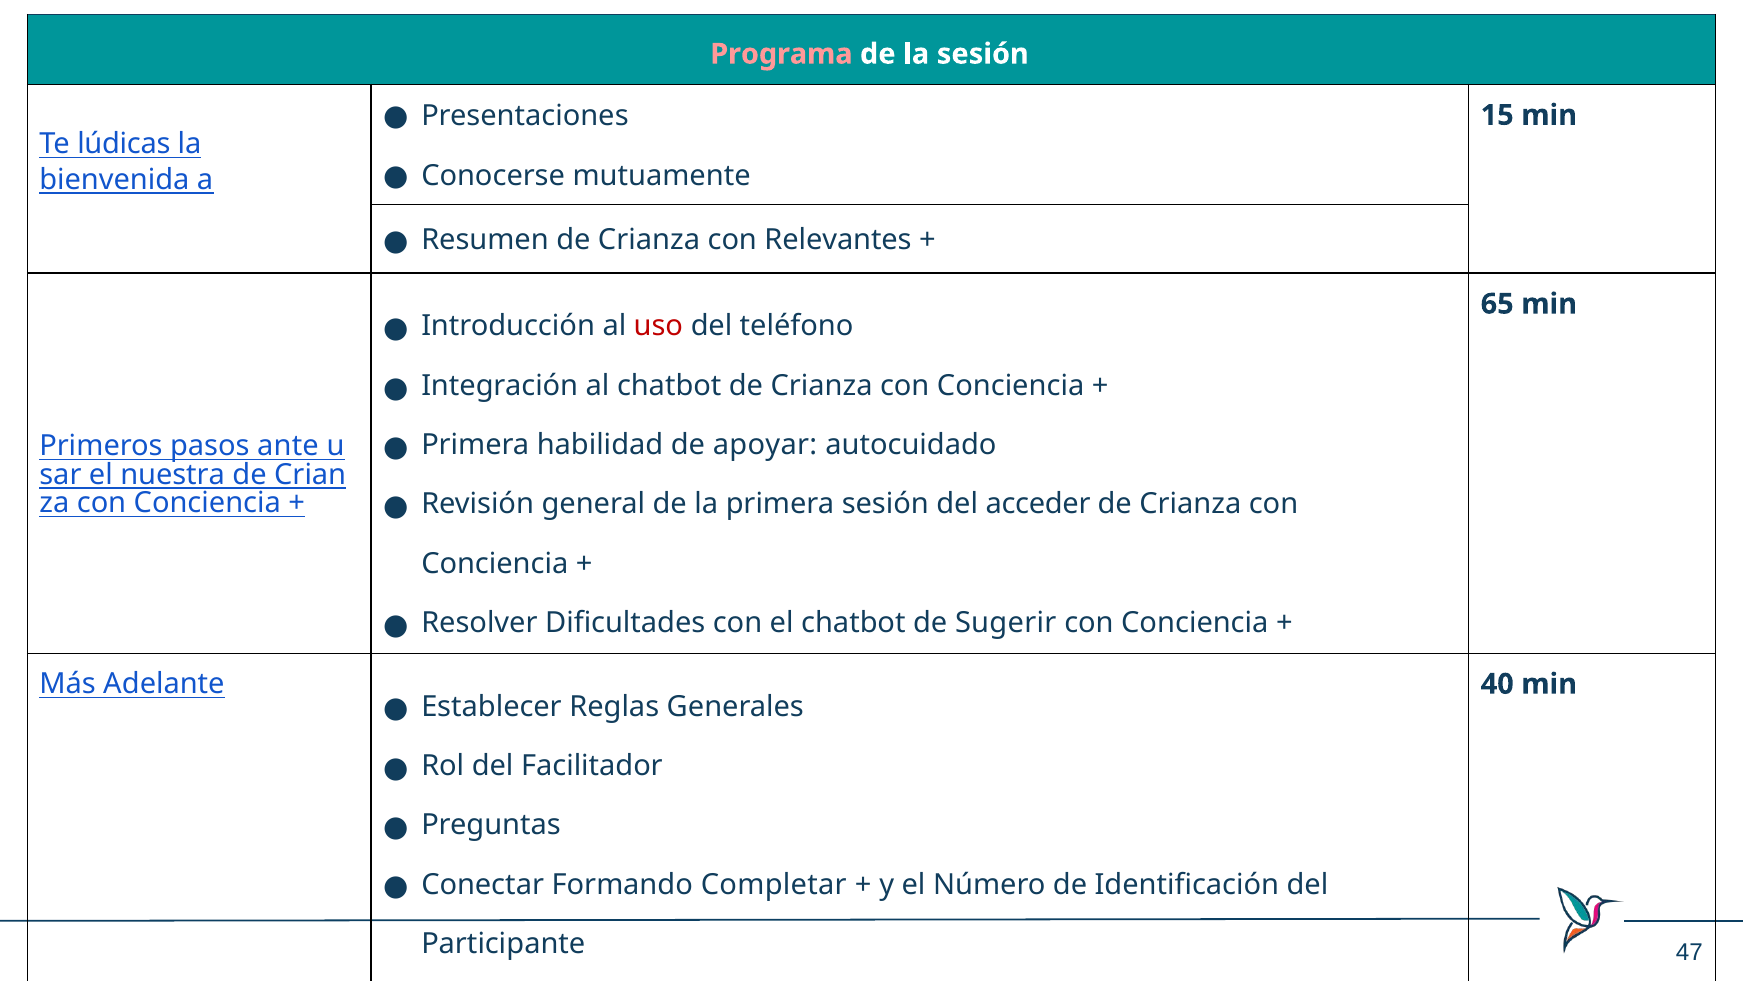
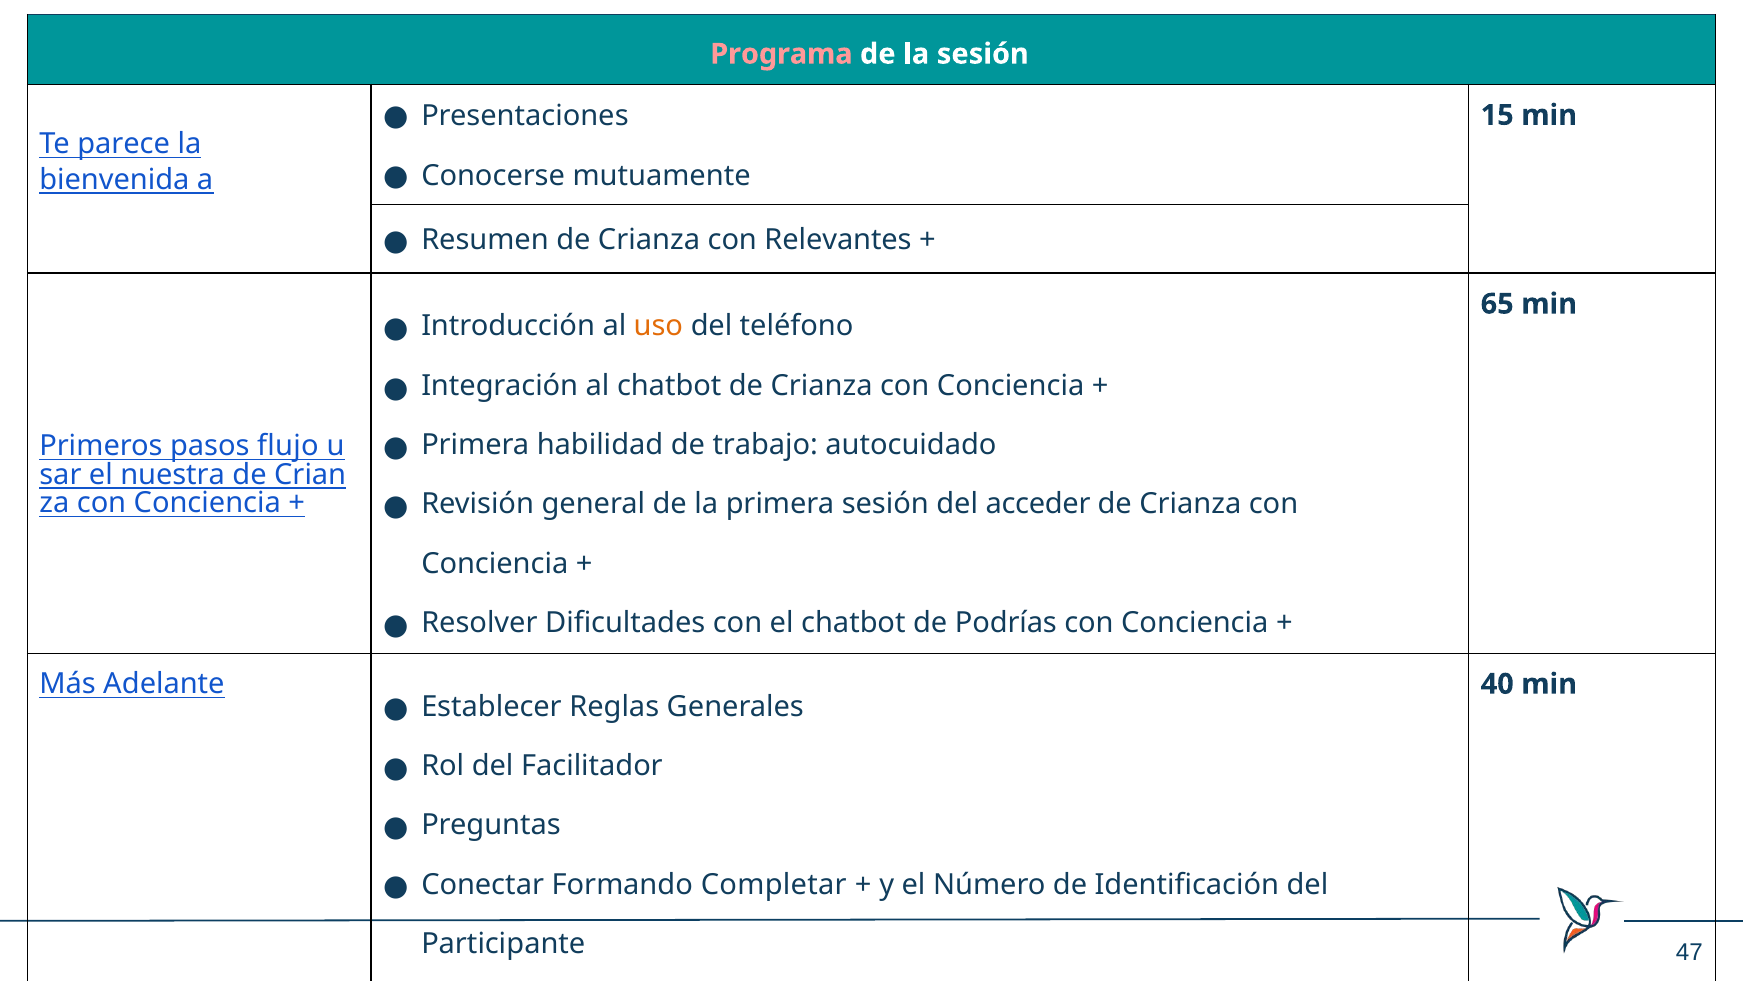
lúdicas: lúdicas -> parece
uso colour: red -> orange
apoyar: apoyar -> trabajo
ante: ante -> flujo
Sugerir: Sugerir -> Podrías
